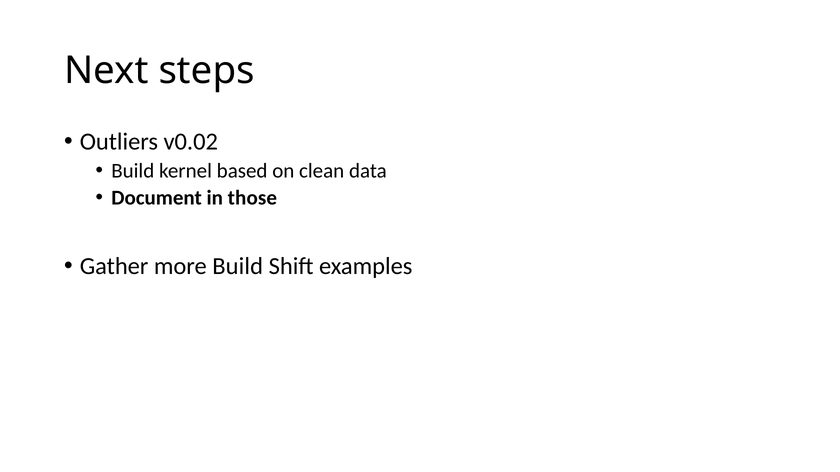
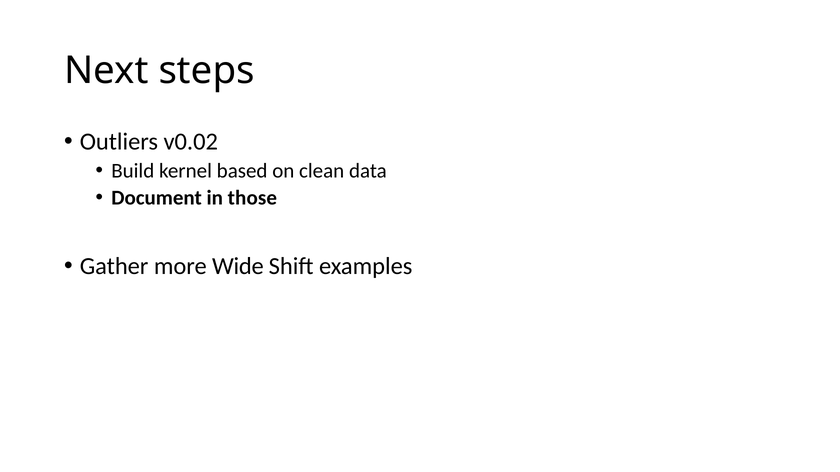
more Build: Build -> Wide
